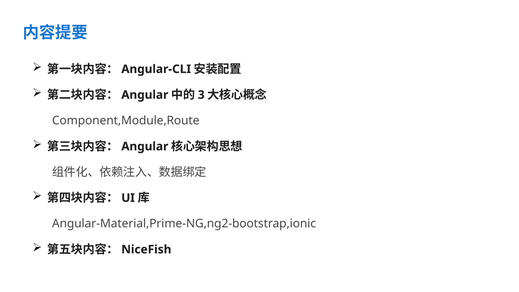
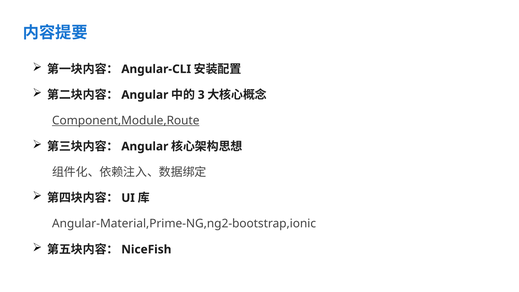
Component,Module,Route underline: none -> present
